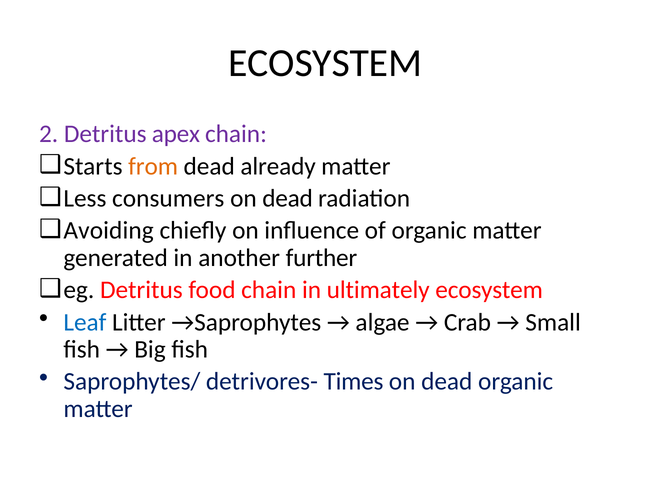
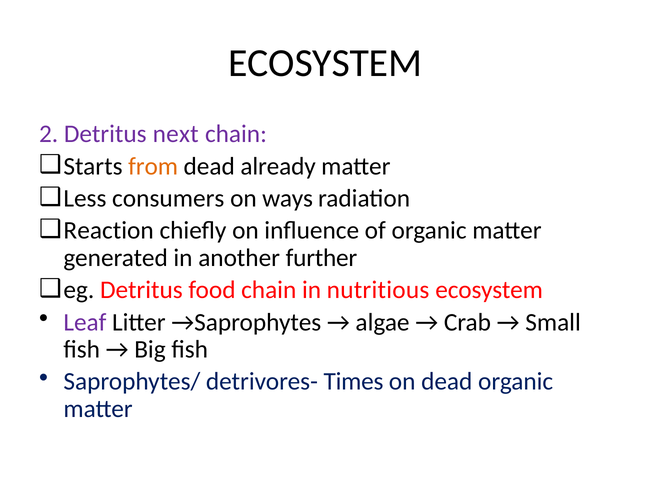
apex: apex -> next
dead at (288, 198): dead -> ways
Avoiding: Avoiding -> Reaction
ultimately: ultimately -> nutritious
Leaf colour: blue -> purple
